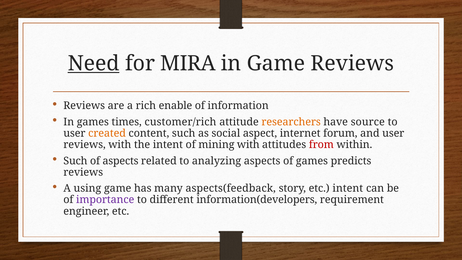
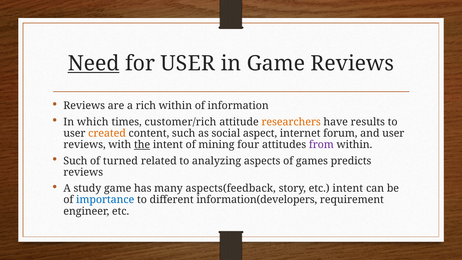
for MIRA: MIRA -> USER
rich enable: enable -> within
In games: games -> which
source: source -> results
the underline: none -> present
mining with: with -> four
from colour: red -> purple
of aspects: aspects -> turned
using: using -> study
importance colour: purple -> blue
